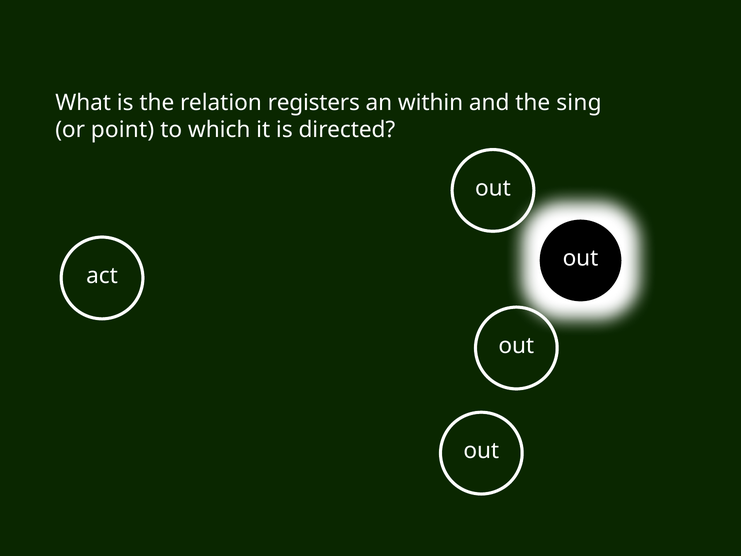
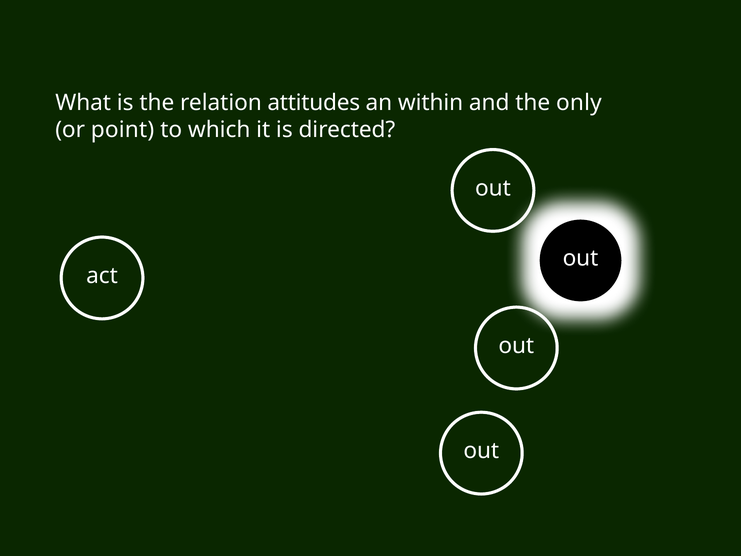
registers: registers -> attitudes
sing: sing -> only
